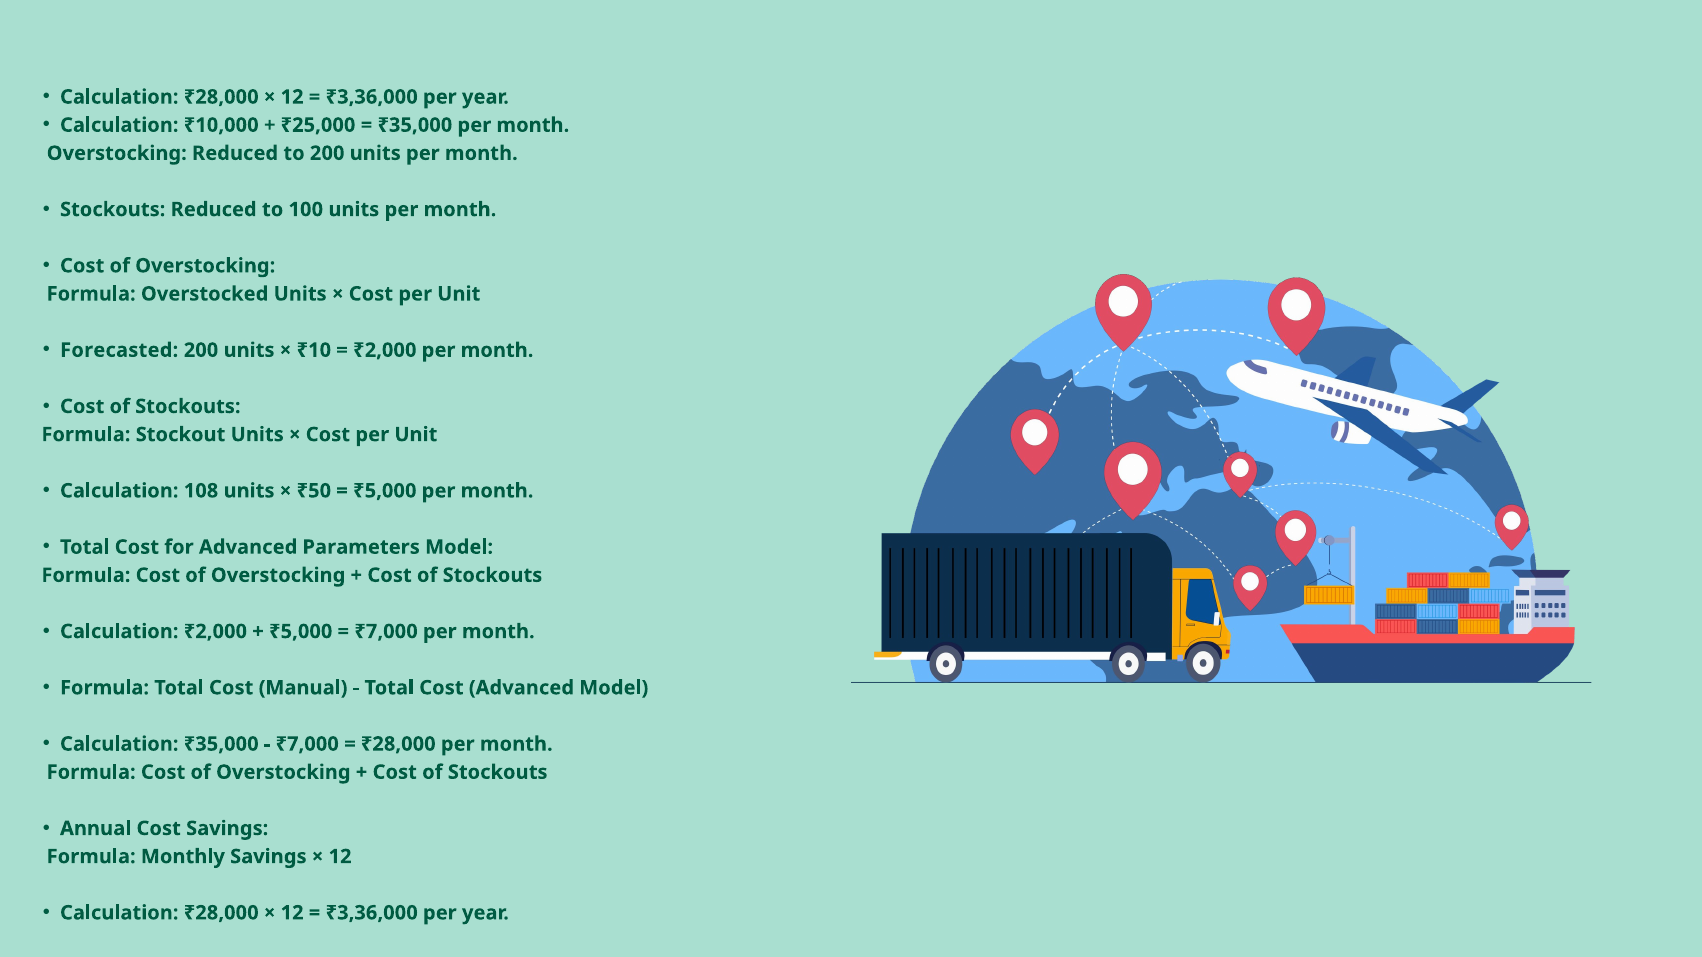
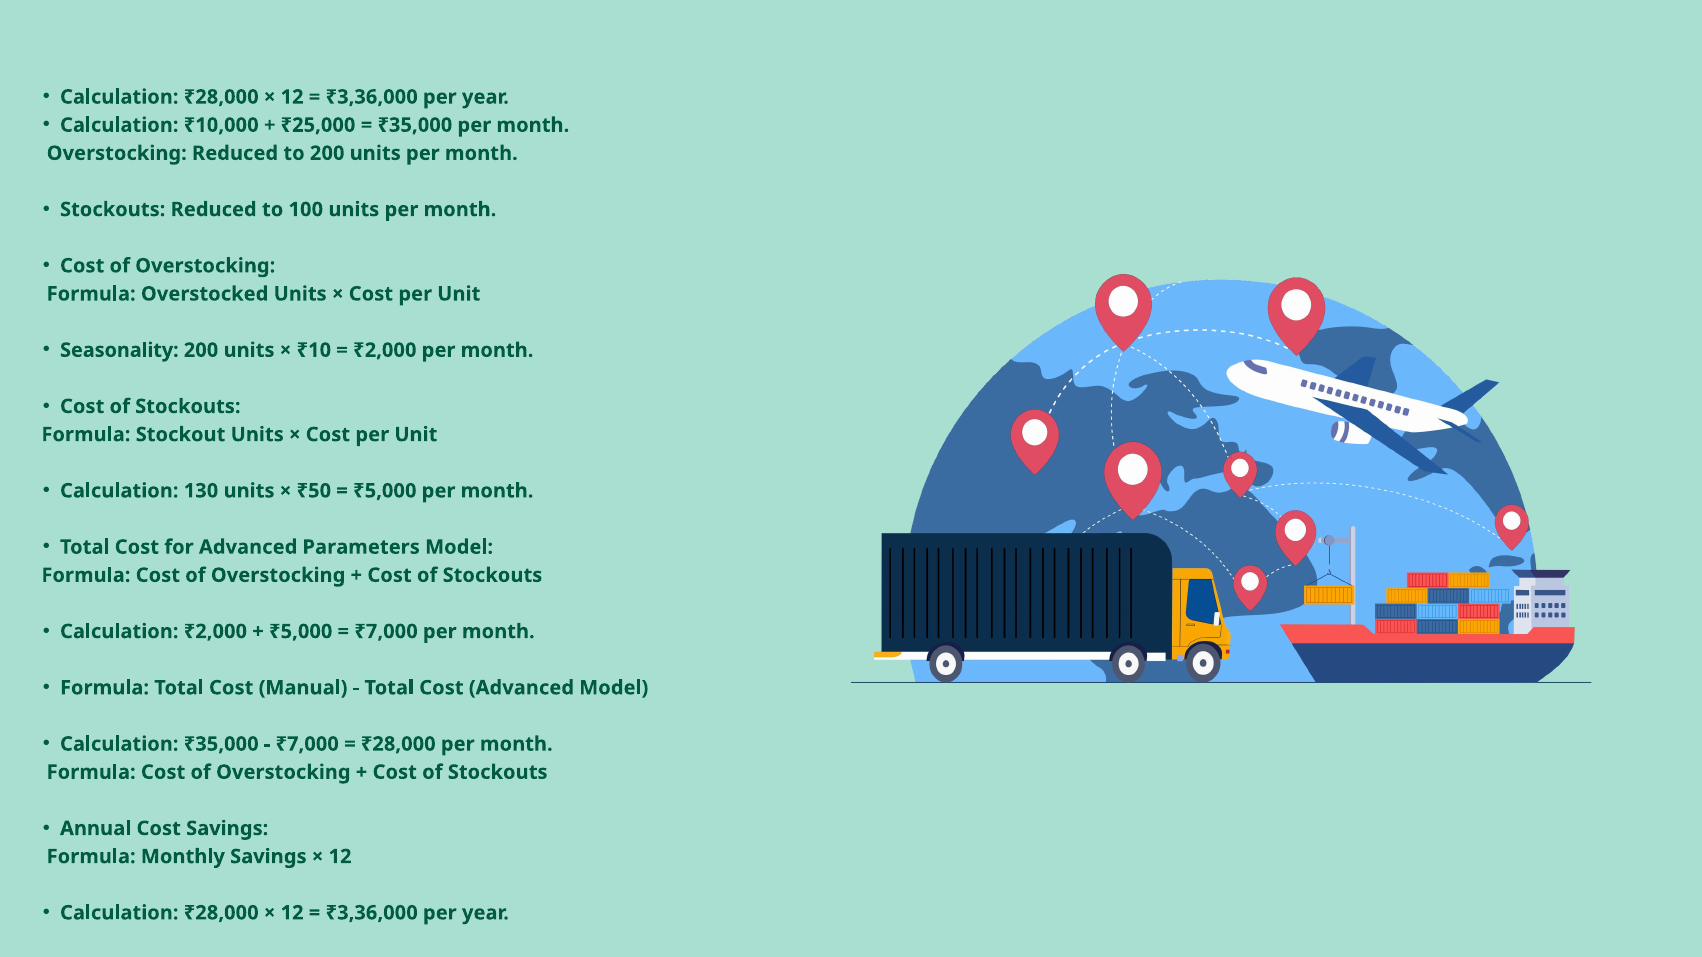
Forecasted: Forecasted -> Seasonality
108: 108 -> 130
